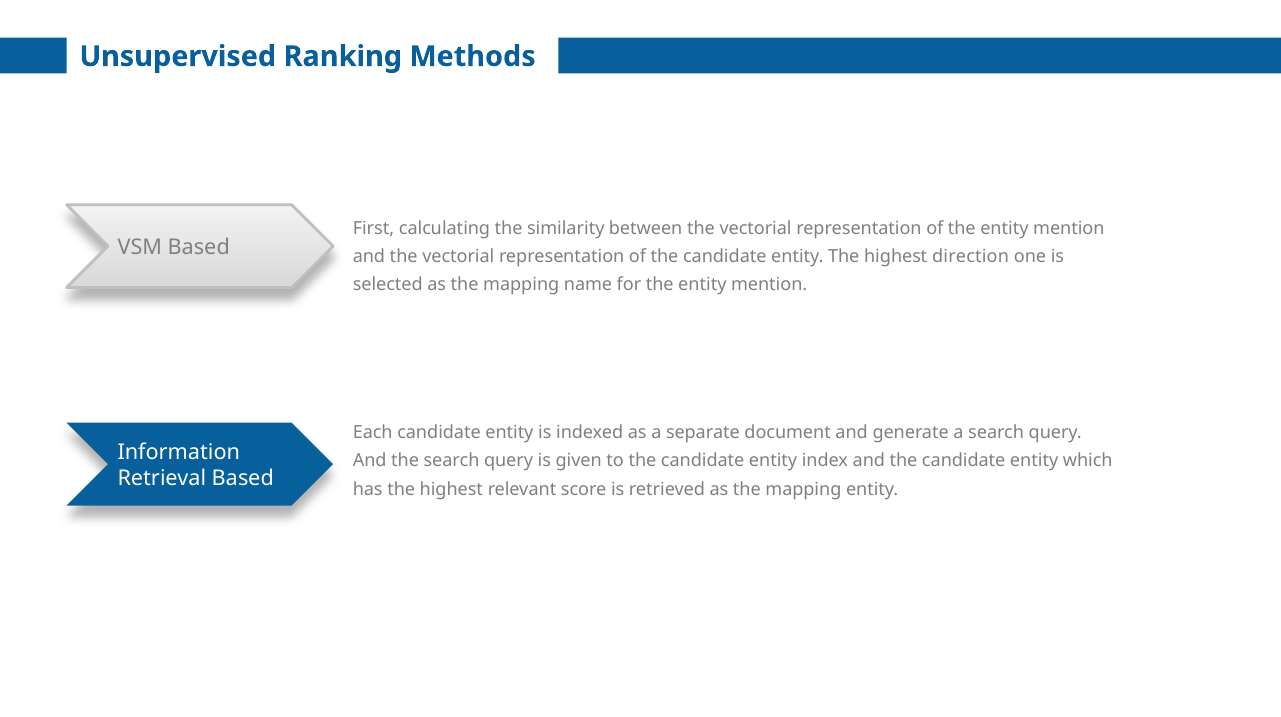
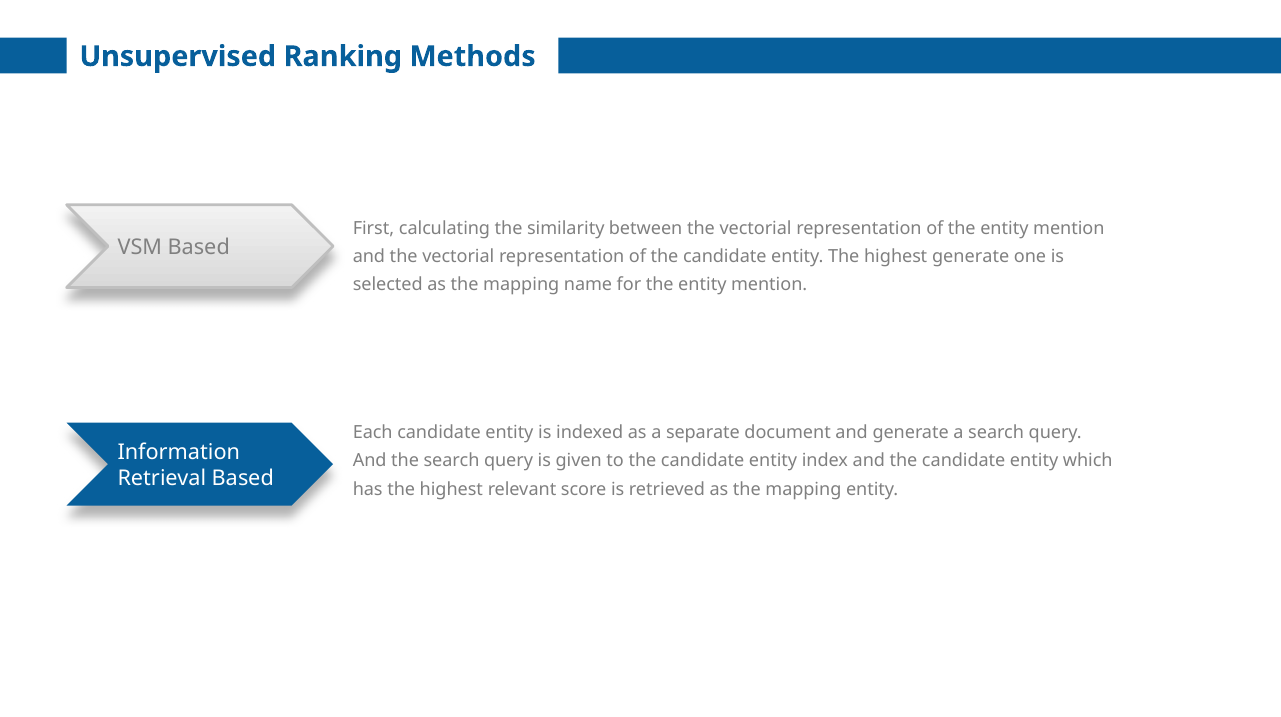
highest direction: direction -> generate
